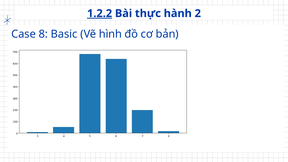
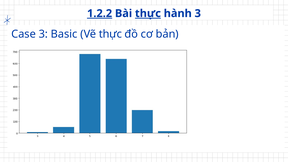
thực at (148, 13) underline: none -> present
hành 2: 2 -> 3
Case 8: 8 -> 3
Vẽ hình: hình -> thực
